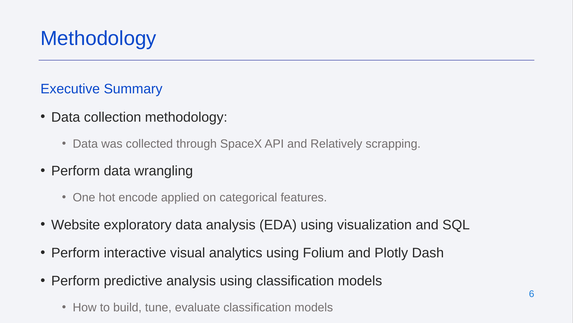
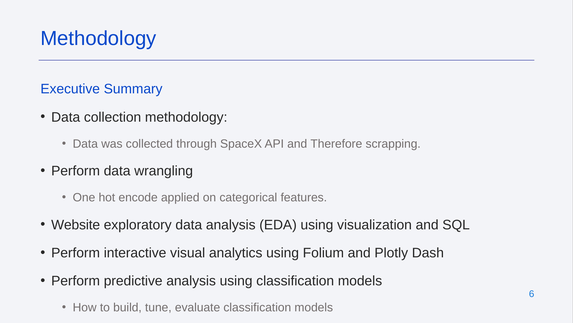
Relatively: Relatively -> Therefore
